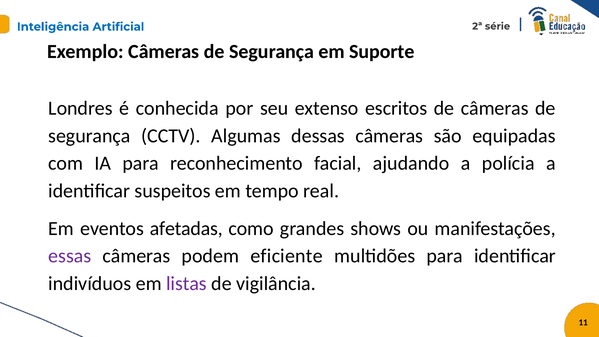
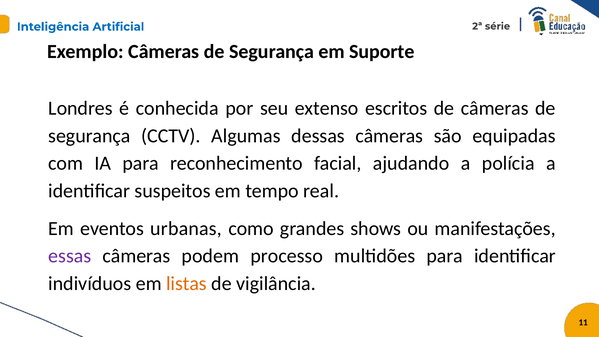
afetadas: afetadas -> urbanas
eficiente: eficiente -> processo
listas colour: purple -> orange
